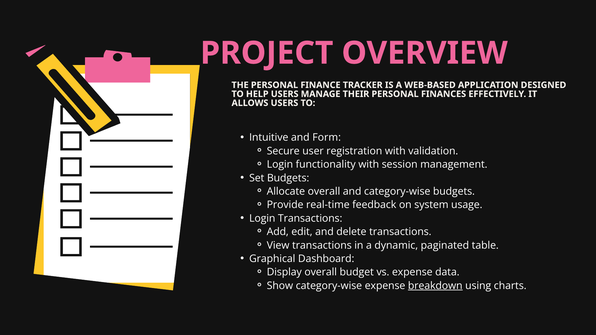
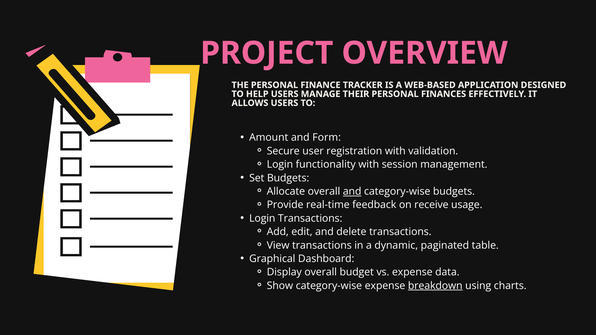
Intuitive: Intuitive -> Amount
and at (352, 192) underline: none -> present
system: system -> receive
